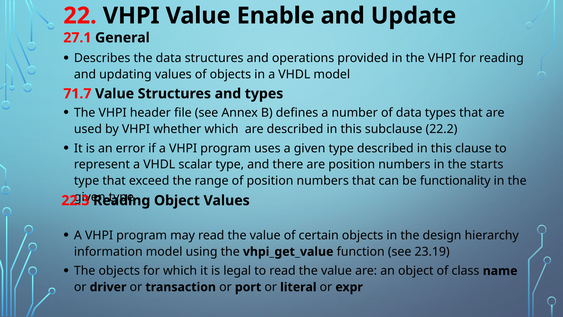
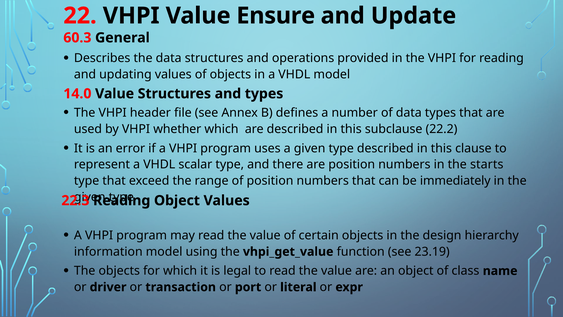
Enable: Enable -> Ensure
27.1: 27.1 -> 60.3
71.7: 71.7 -> 14.0
functionality: functionality -> immediately
